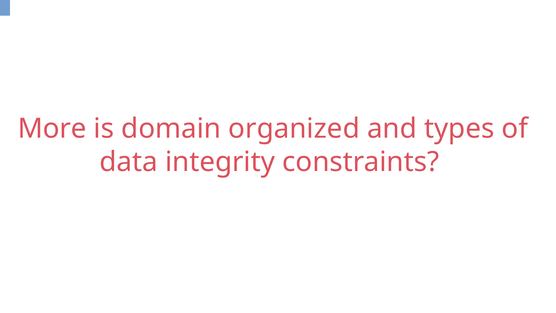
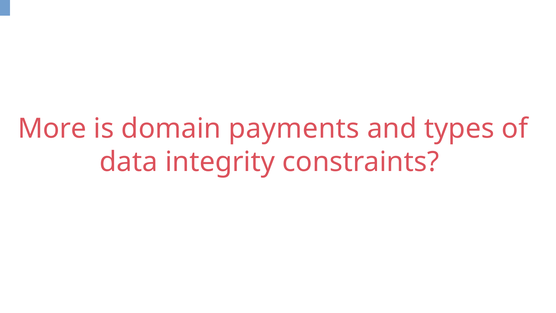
organized: organized -> payments
